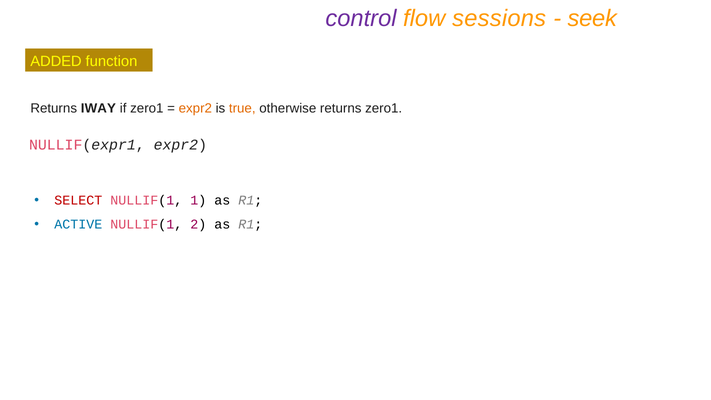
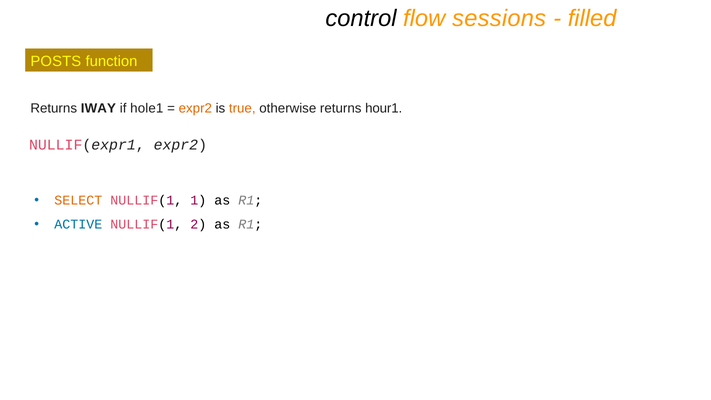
control colour: purple -> black
seek: seek -> filled
ADDED: ADDED -> POSTS
if zero1: zero1 -> hole1
returns zero1: zero1 -> hour1
SELECT colour: red -> orange
